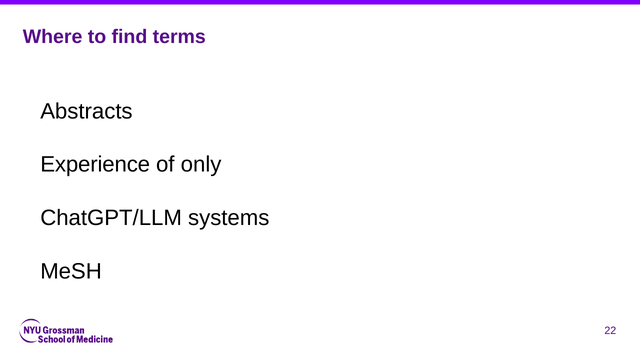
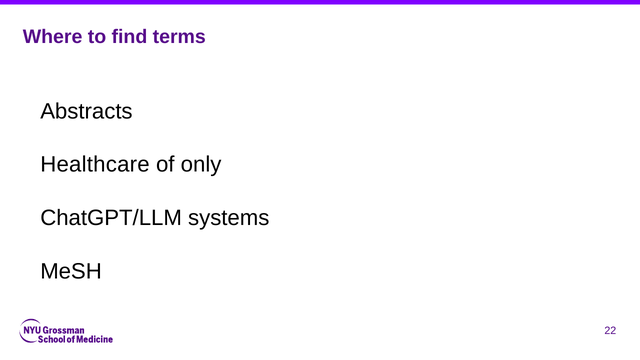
Experience: Experience -> Healthcare
